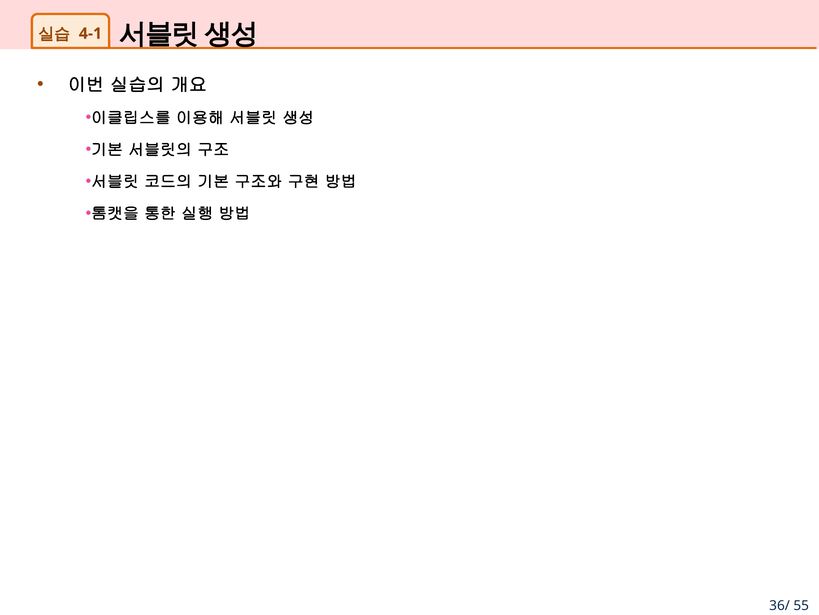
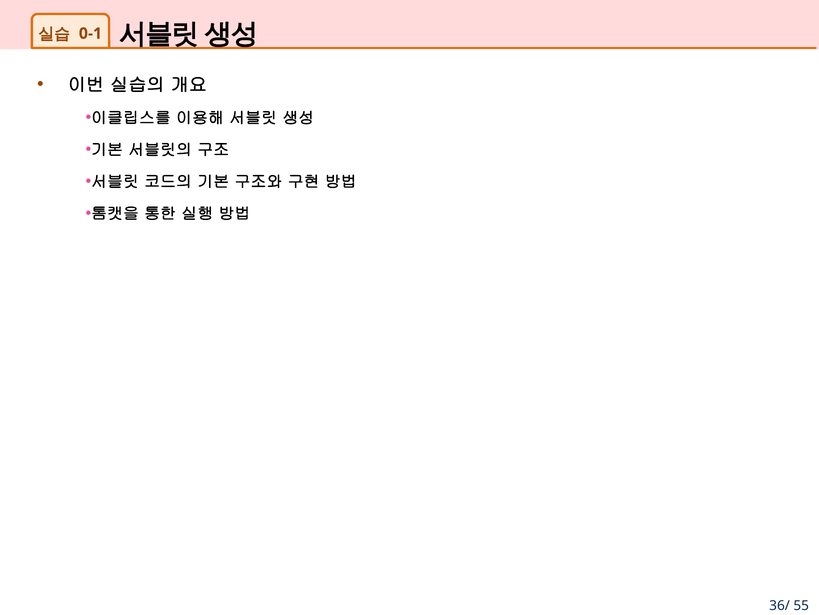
4-1: 4-1 -> 0-1
